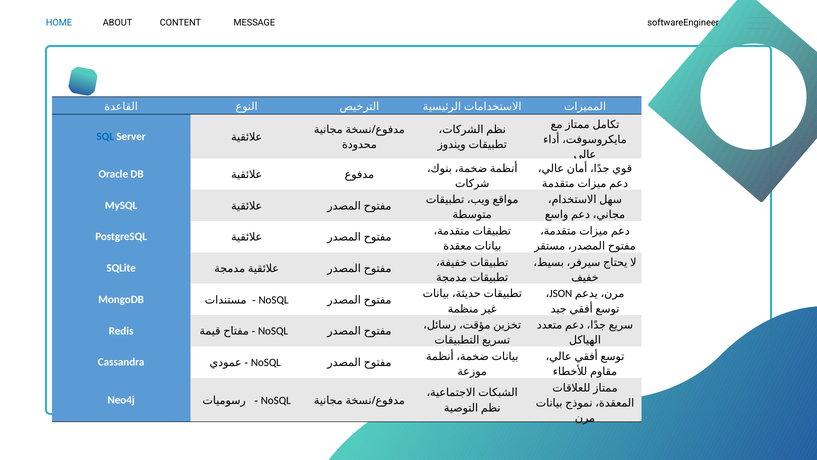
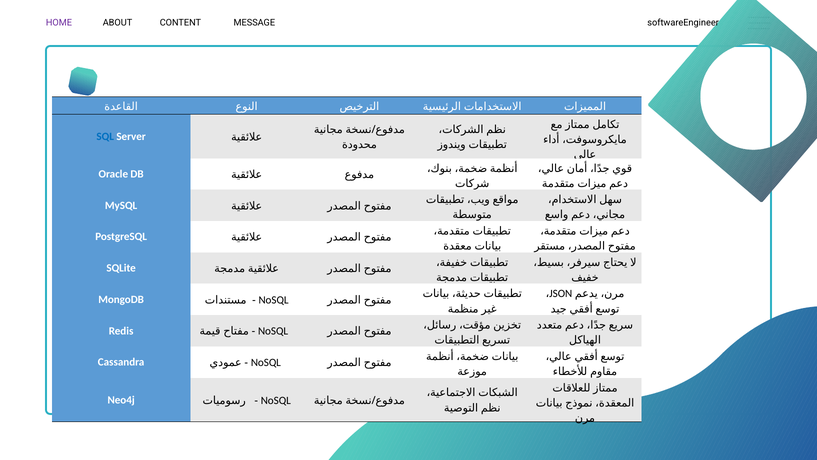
HOME colour: blue -> purple
